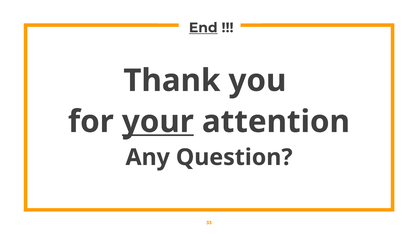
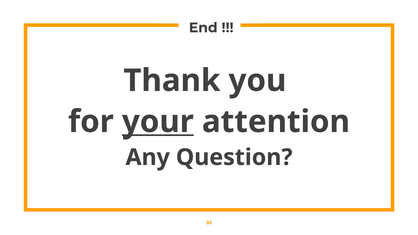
End underline: present -> none
